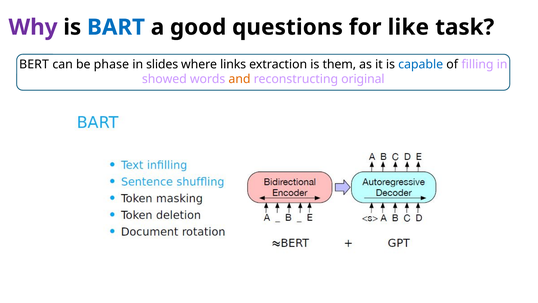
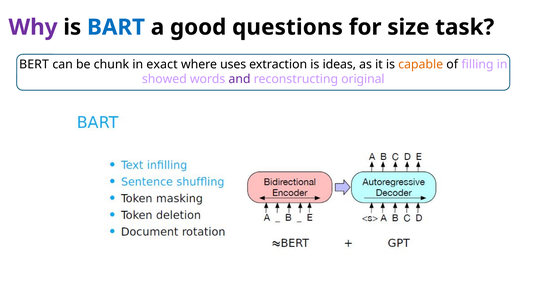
like: like -> size
phase: phase -> chunk
slides: slides -> exact
links: links -> uses
them: them -> ideas
capable colour: blue -> orange
and colour: orange -> purple
